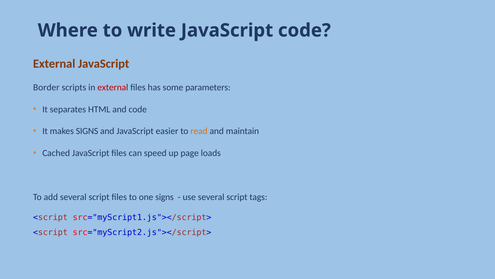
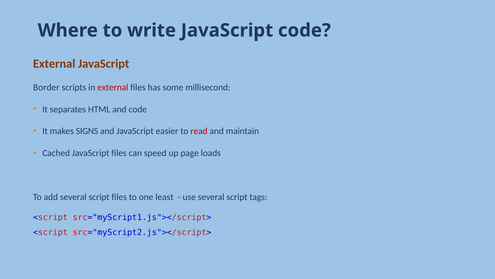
parameters: parameters -> millisecond
read colour: orange -> red
one signs: signs -> least
